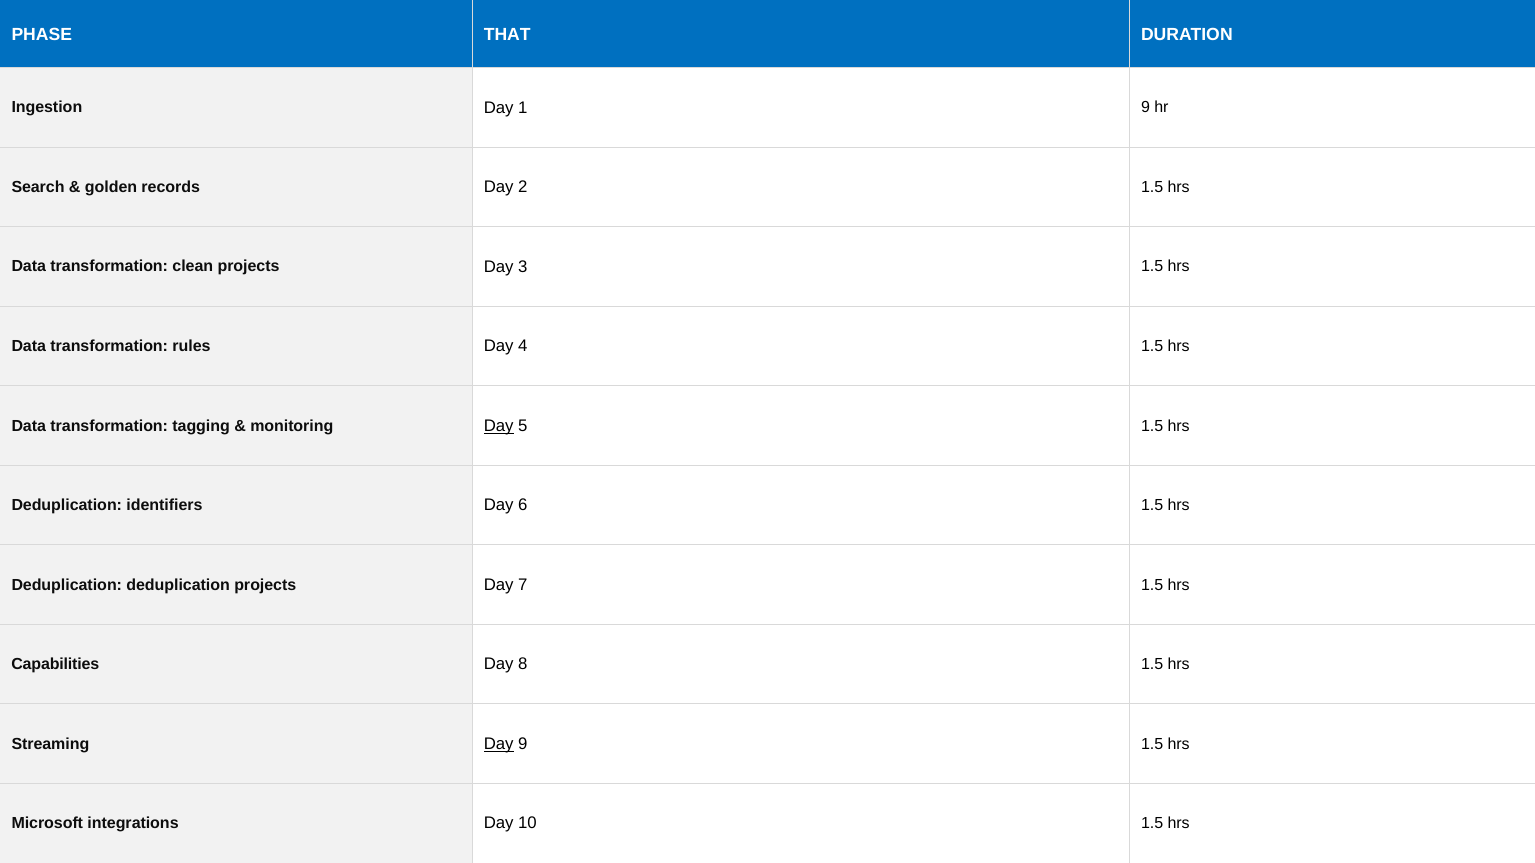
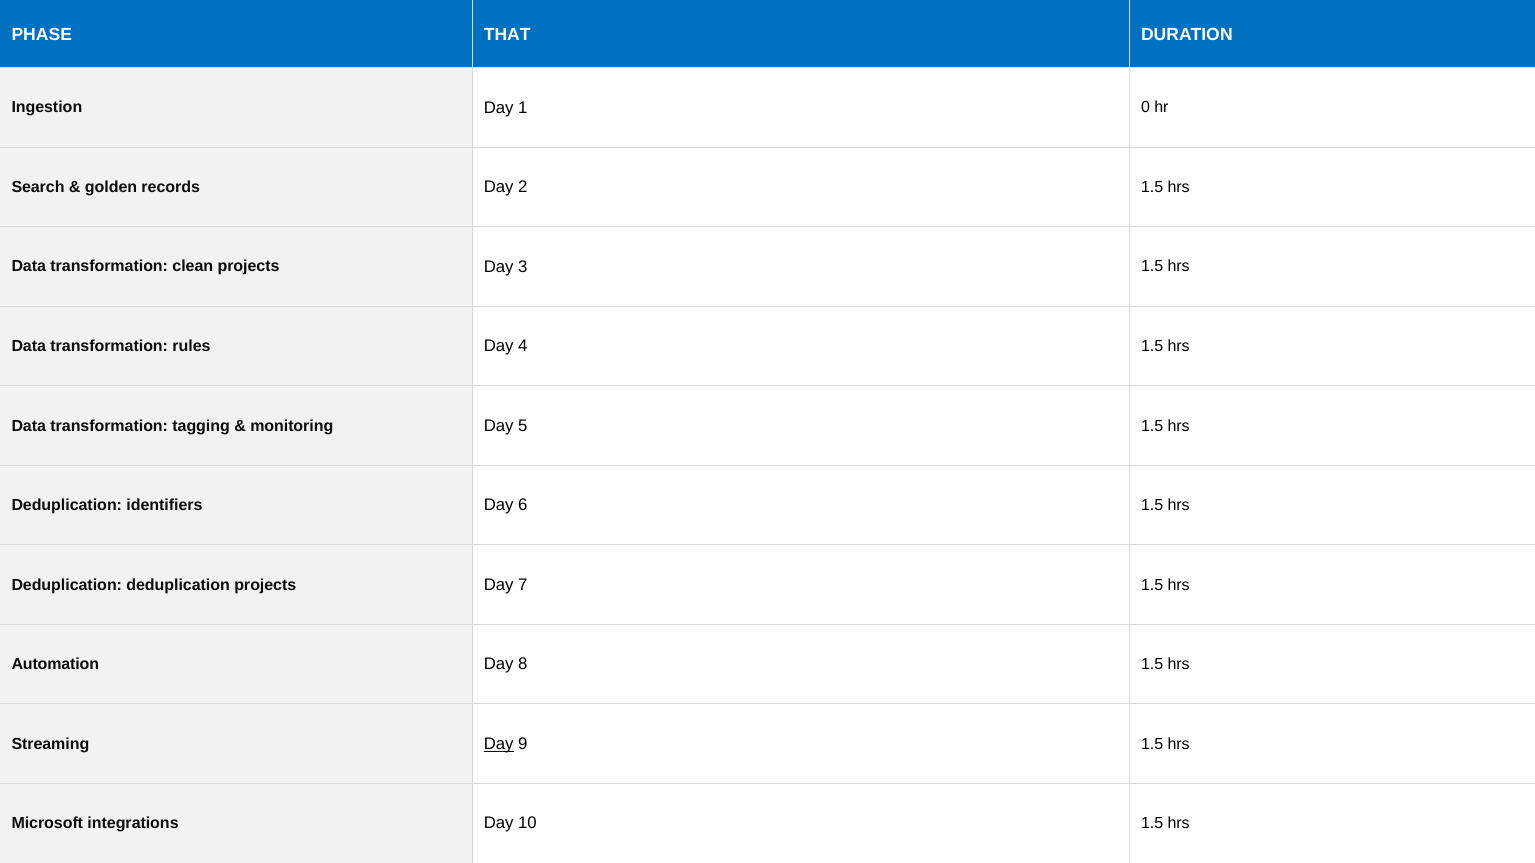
1 9: 9 -> 0
Day at (499, 426) underline: present -> none
Capabilities: Capabilities -> Automation
